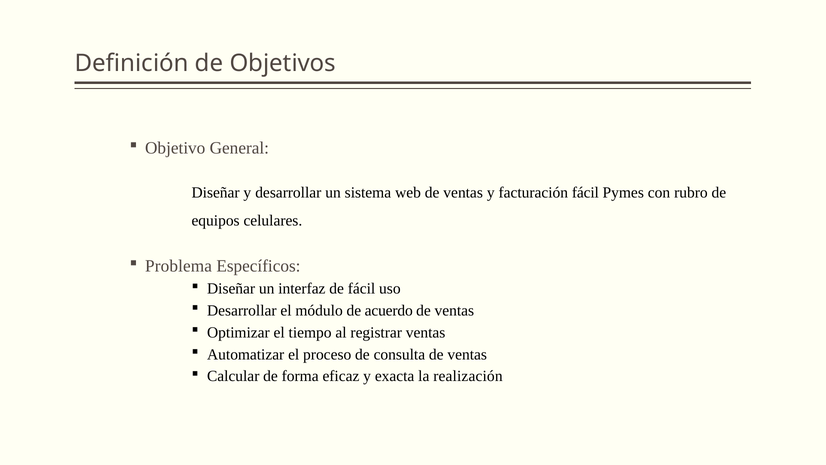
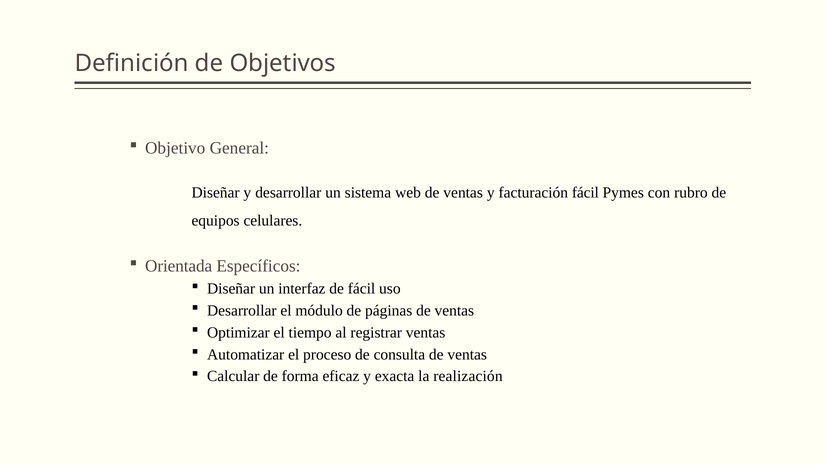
Problema: Problema -> Orientada
acuerdo: acuerdo -> páginas
